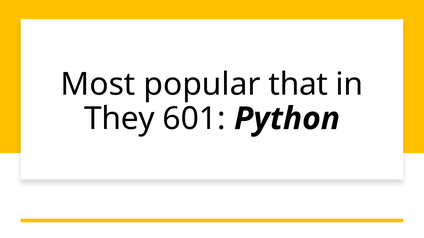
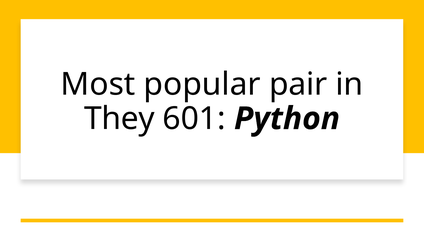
that: that -> pair
